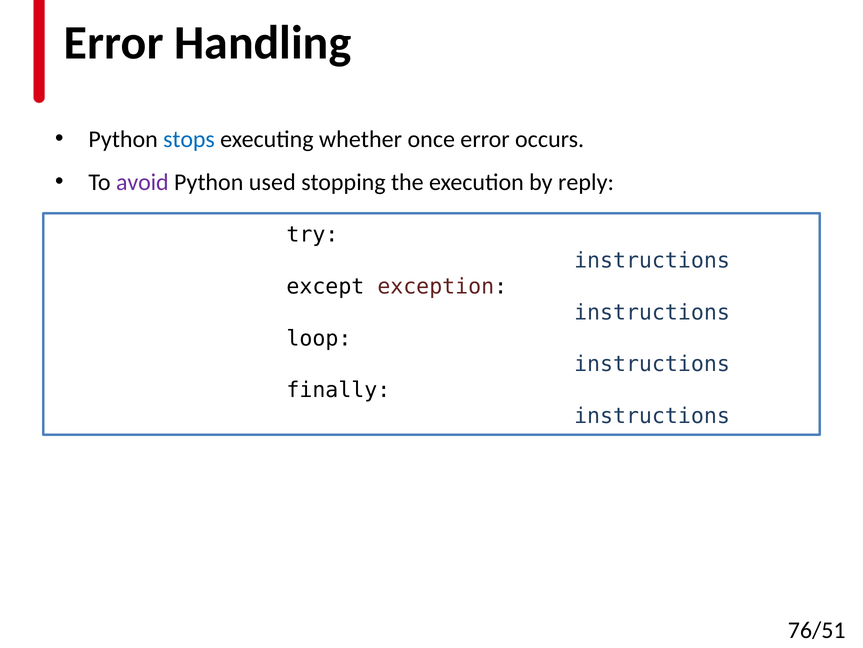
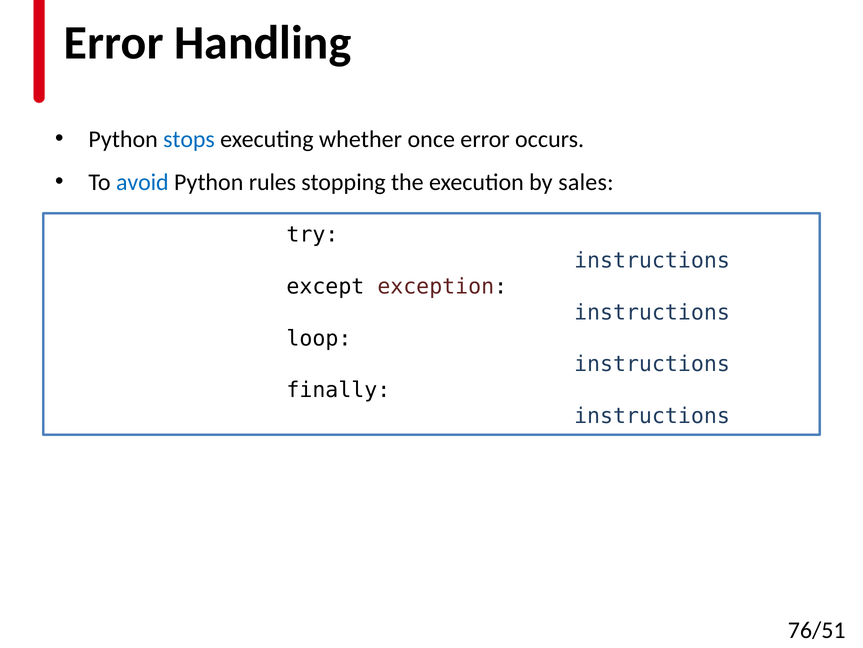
avoid colour: purple -> blue
used: used -> rules
reply: reply -> sales
